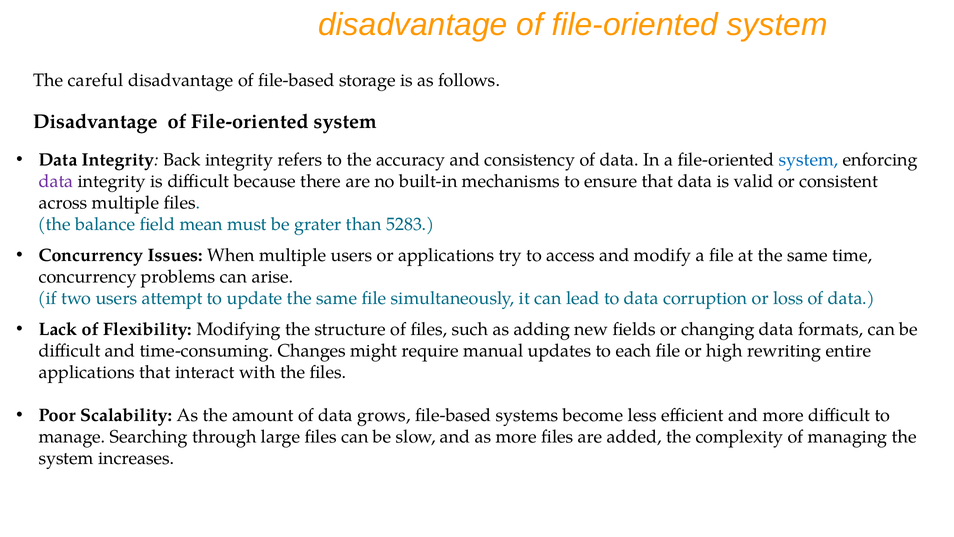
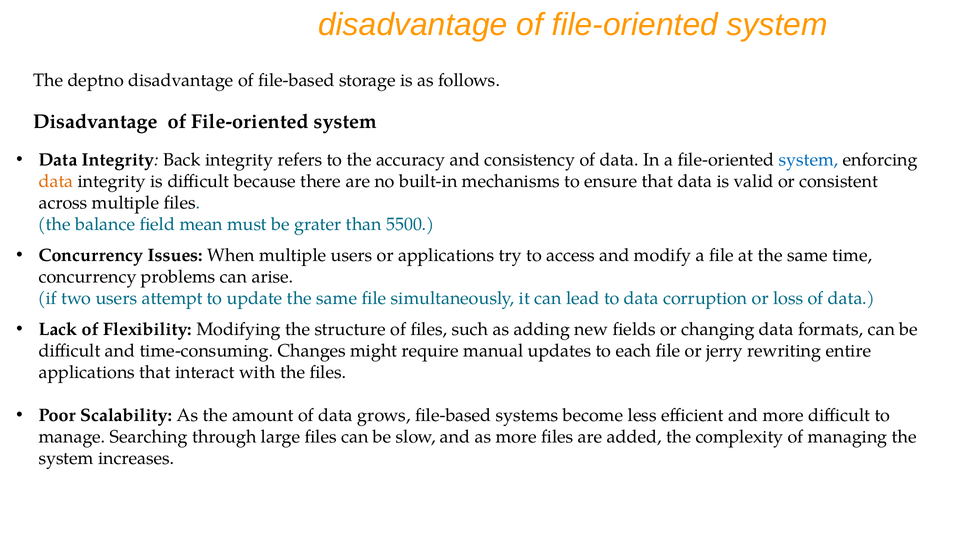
careful: careful -> deptno
data at (56, 181) colour: purple -> orange
5283: 5283 -> 5500
high: high -> jerry
